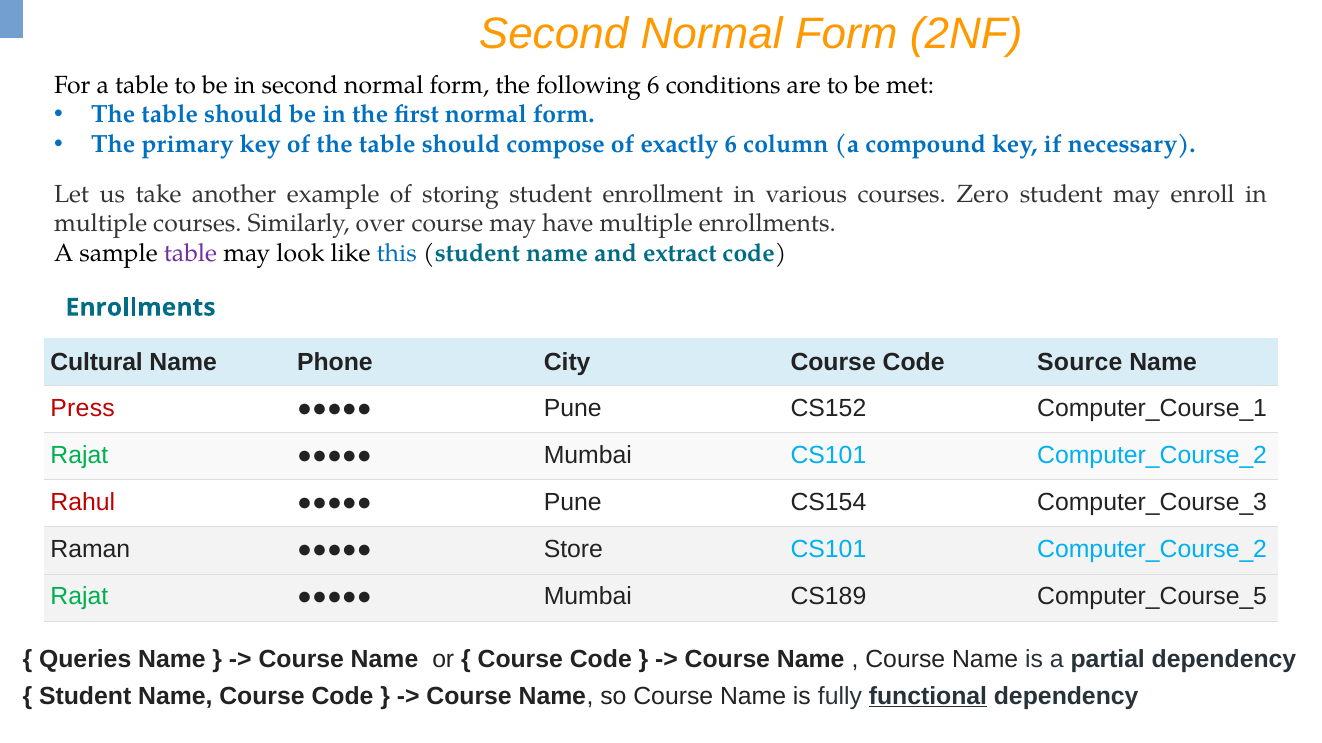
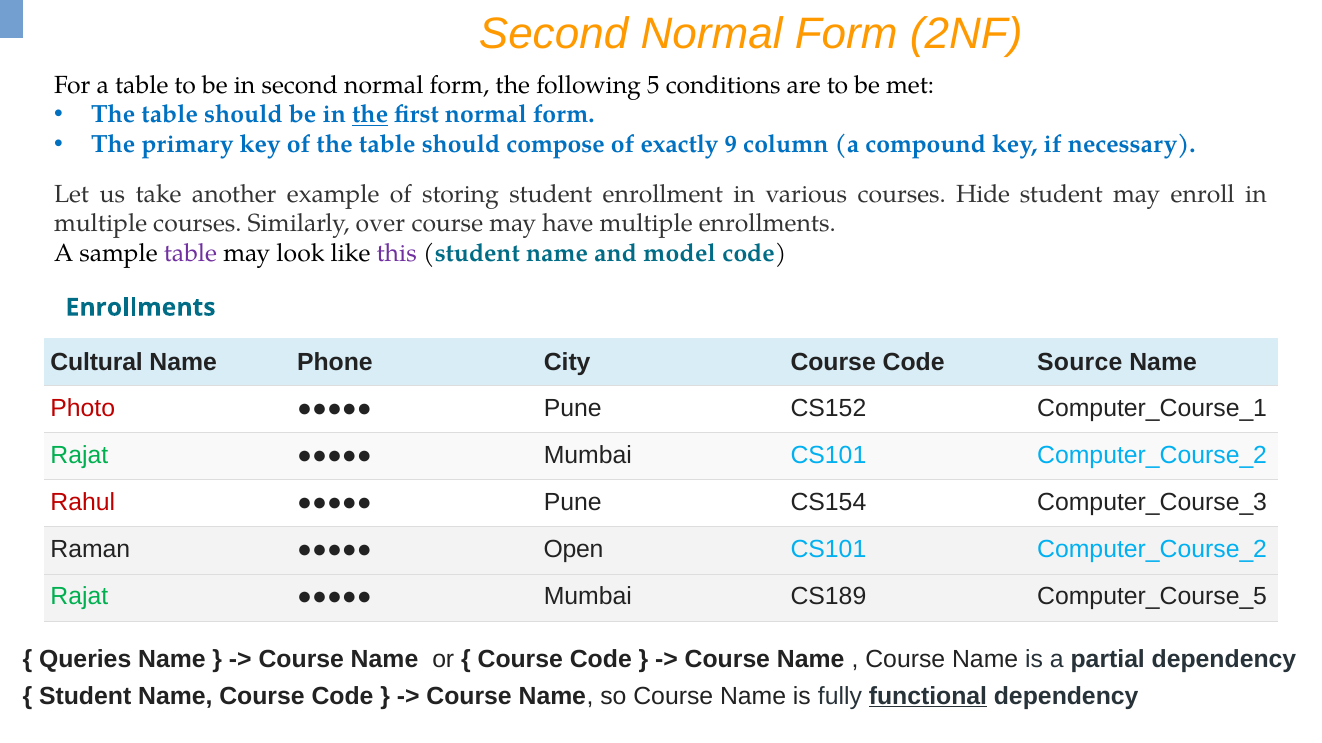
following 6: 6 -> 5
the at (370, 115) underline: none -> present
exactly 6: 6 -> 9
Zero: Zero -> Hide
this colour: blue -> purple
extract: extract -> model
Press: Press -> Photo
Store: Store -> Open
